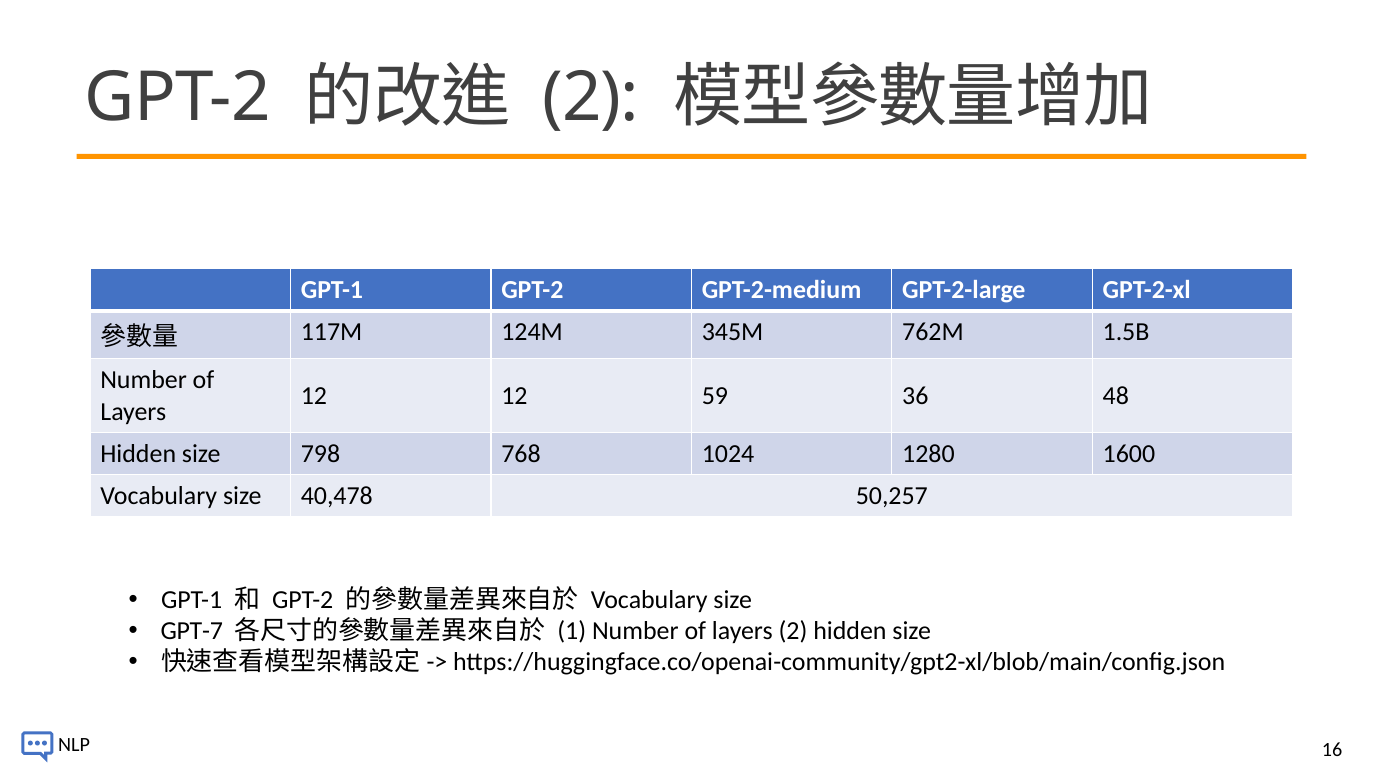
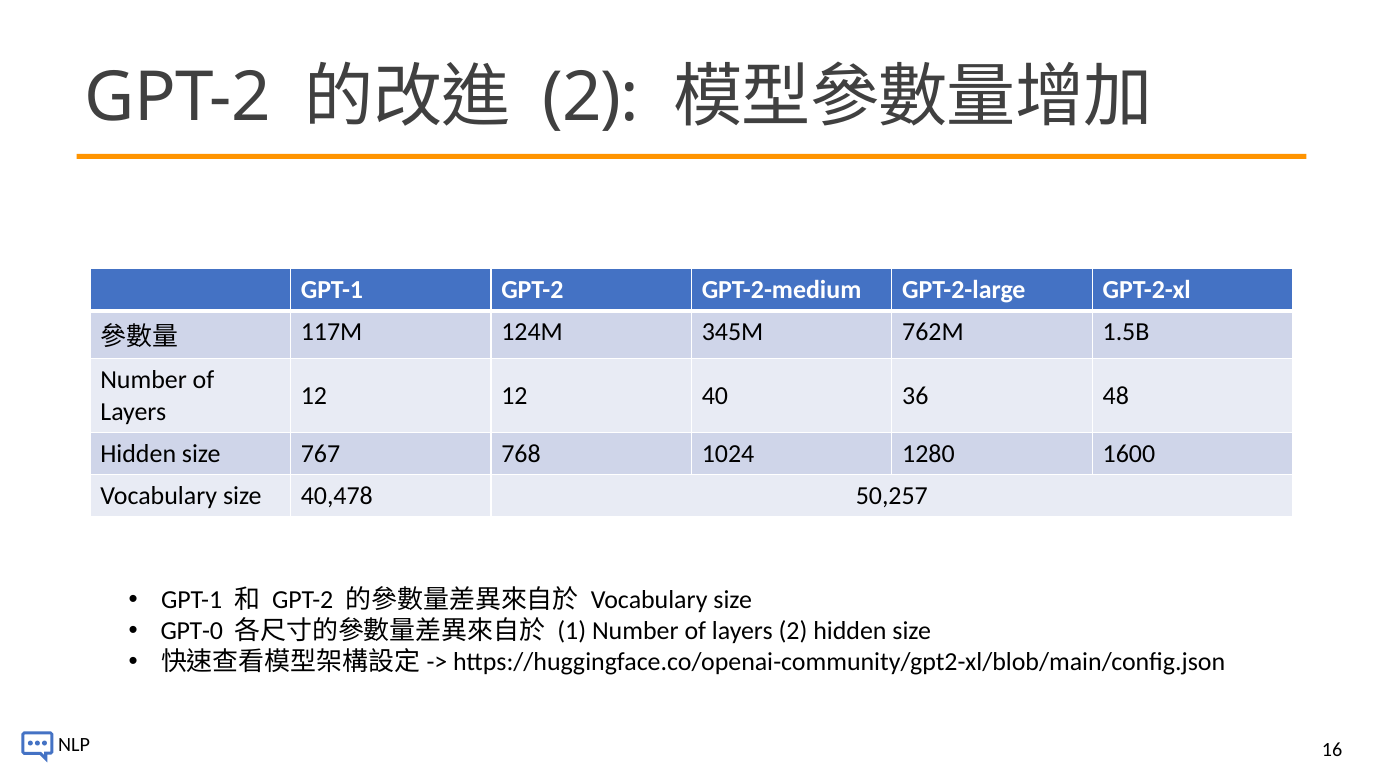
59: 59 -> 40
798: 798 -> 767
GPT-7: GPT-7 -> GPT-0
